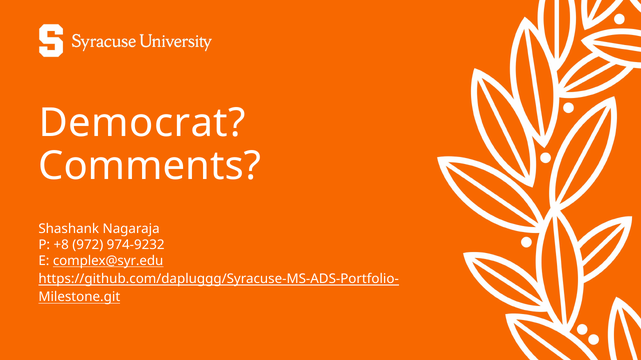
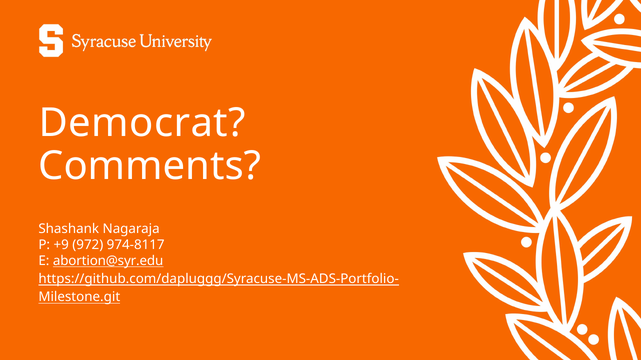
+8: +8 -> +9
974-9232: 974-9232 -> 974-8117
complex@syr.edu: complex@syr.edu -> abortion@syr.edu
